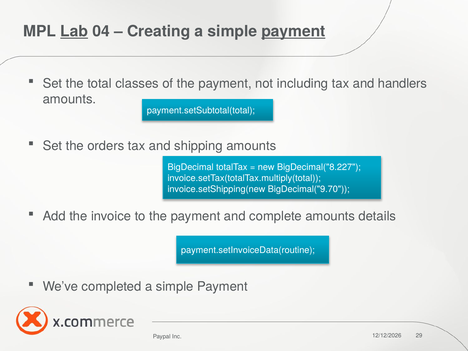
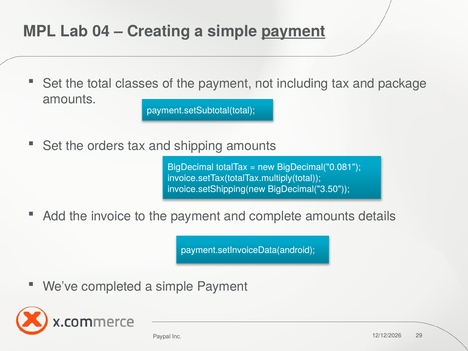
Lab underline: present -> none
handlers: handlers -> package
BigDecimal("8.227: BigDecimal("8.227 -> BigDecimal("0.081
BigDecimal("9.70: BigDecimal("9.70 -> BigDecimal("3.50
payment.setInvoiceData(routine: payment.setInvoiceData(routine -> payment.setInvoiceData(android
